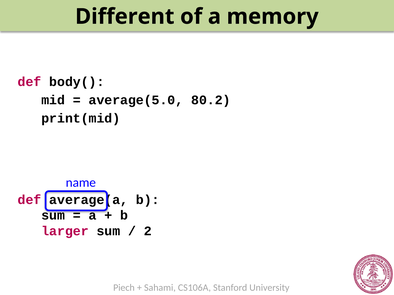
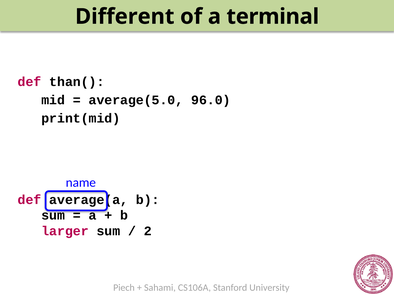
memory: memory -> terminal
body(: body( -> than(
80.2: 80.2 -> 96.0
